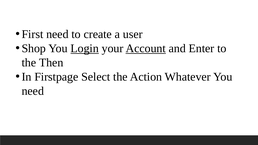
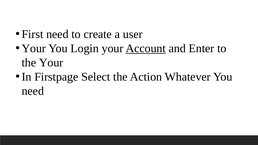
Shop at (34, 49): Shop -> Your
Login underline: present -> none
the Then: Then -> Your
